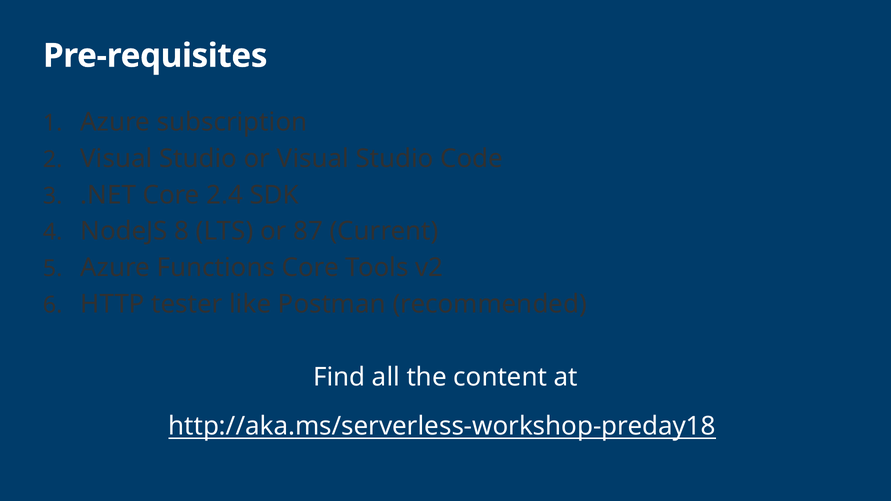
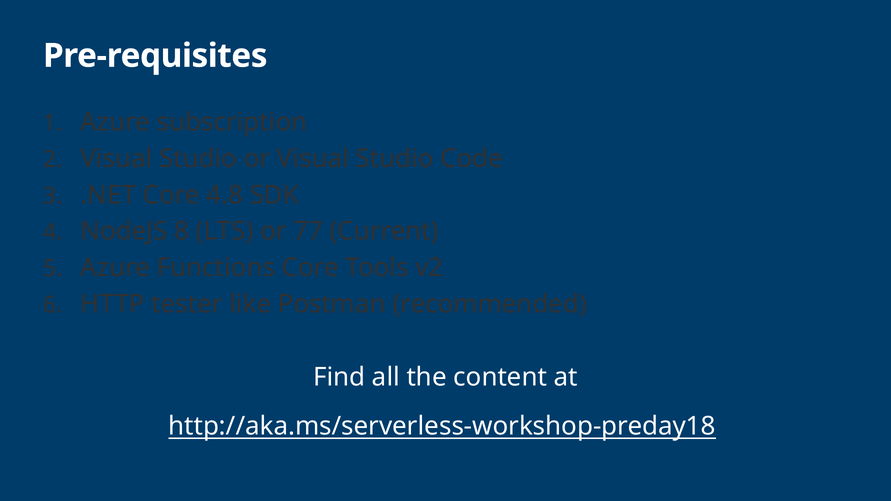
2.4: 2.4 -> 4.8
87: 87 -> 77
